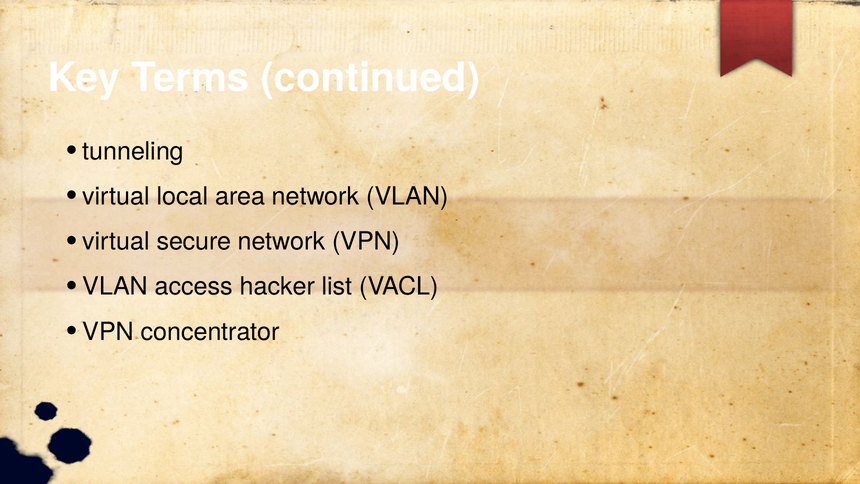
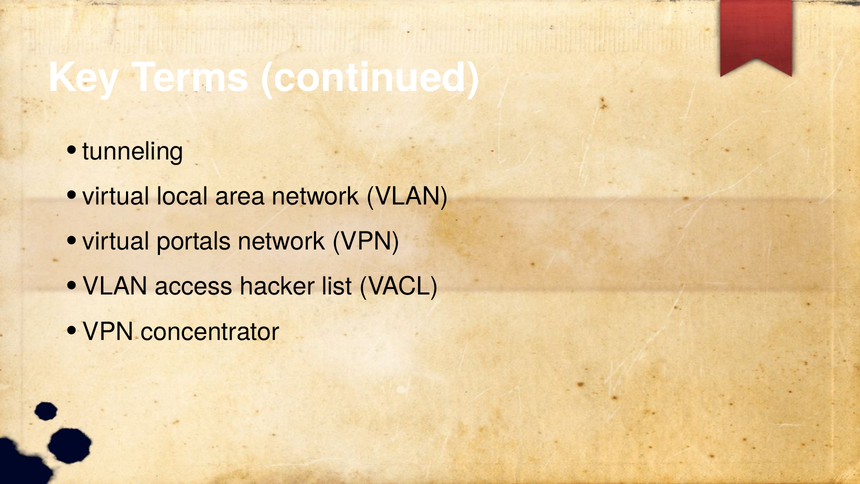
secure: secure -> portals
